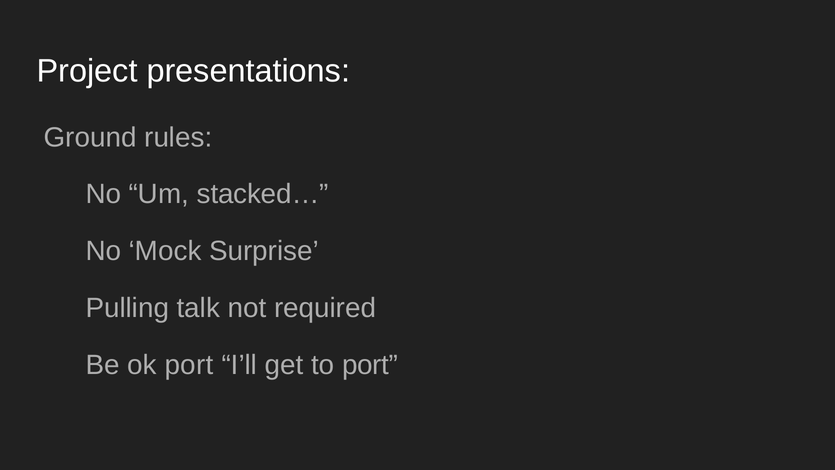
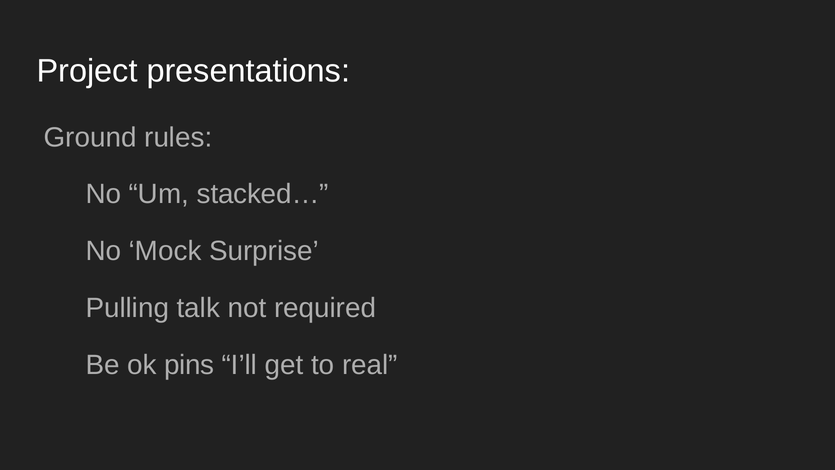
ok port: port -> pins
to port: port -> real
